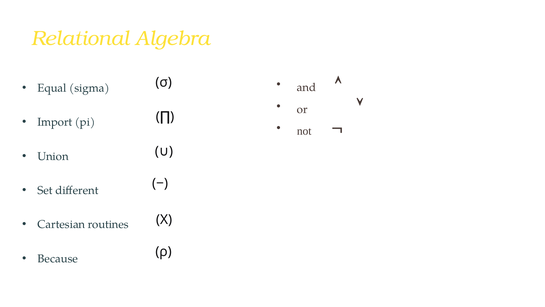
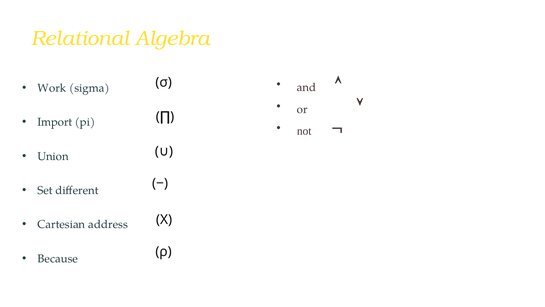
Equal: Equal -> Work
routines: routines -> address
